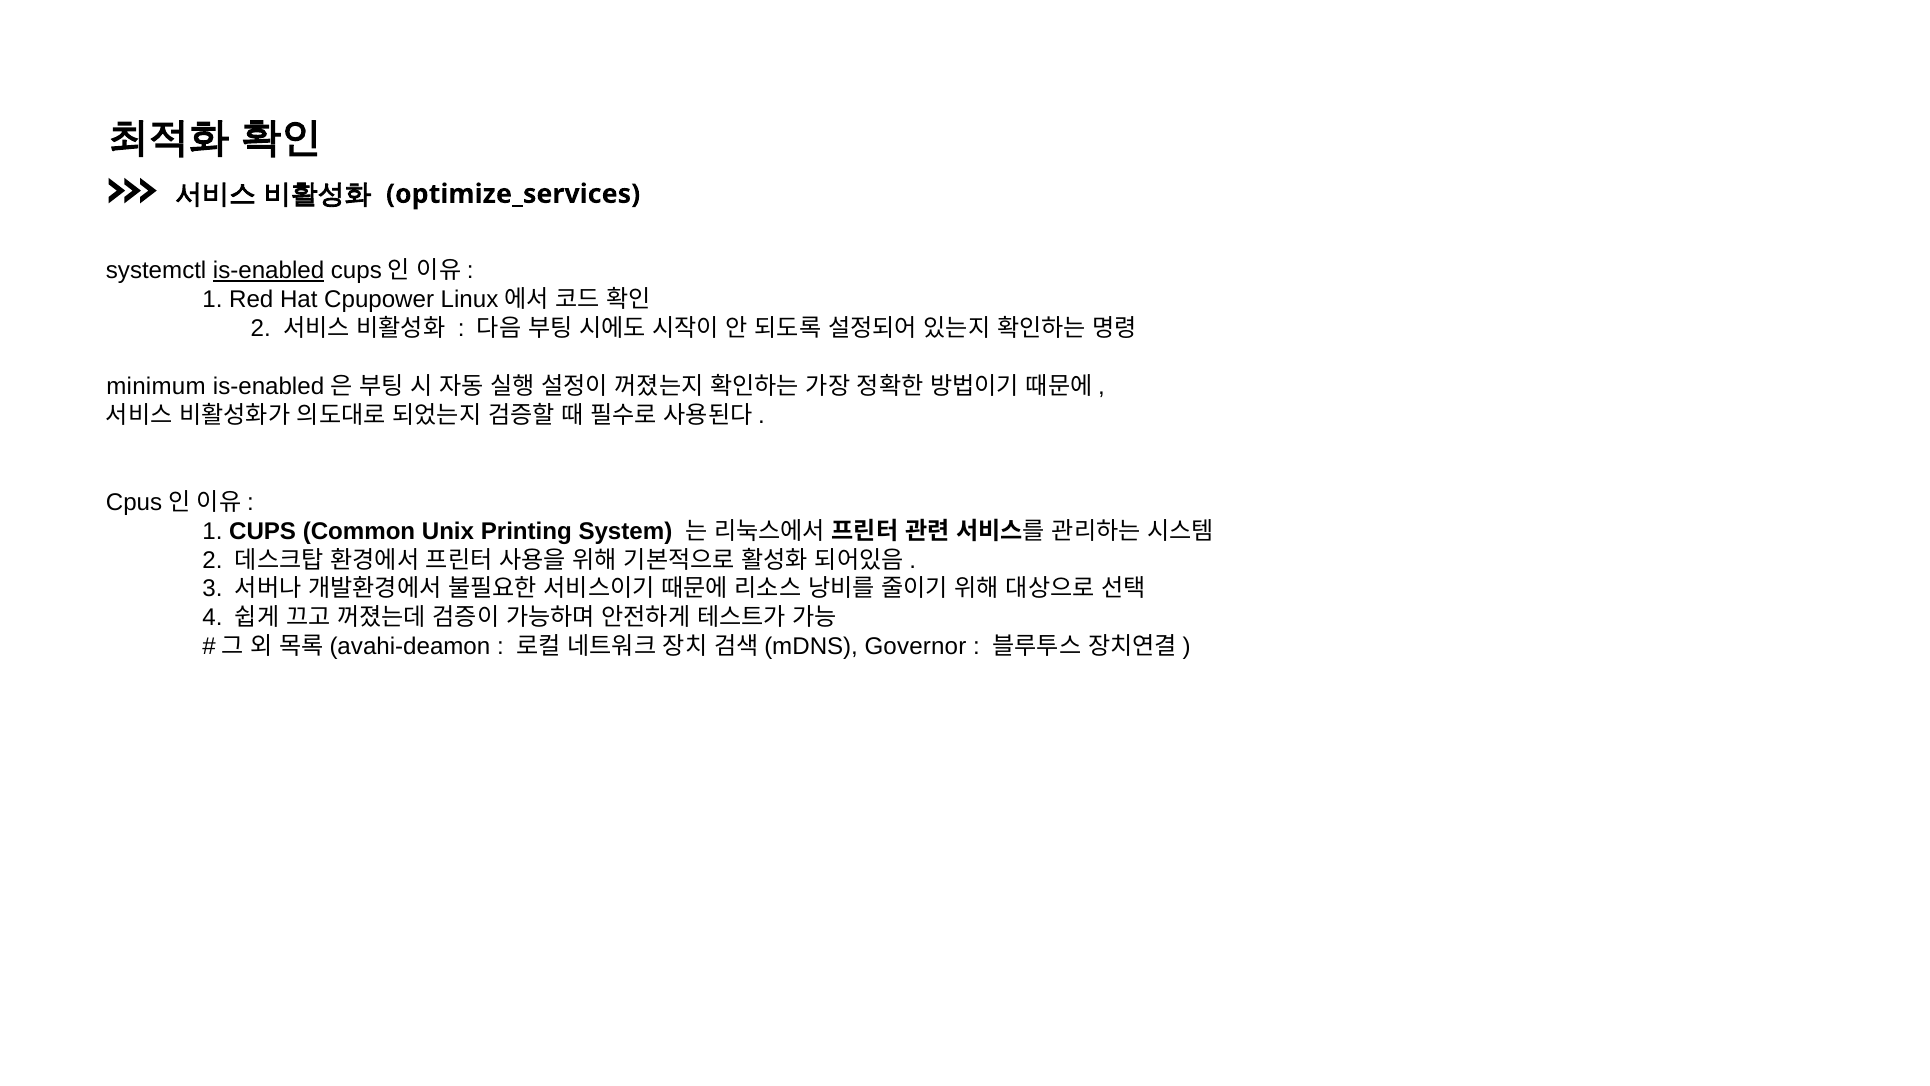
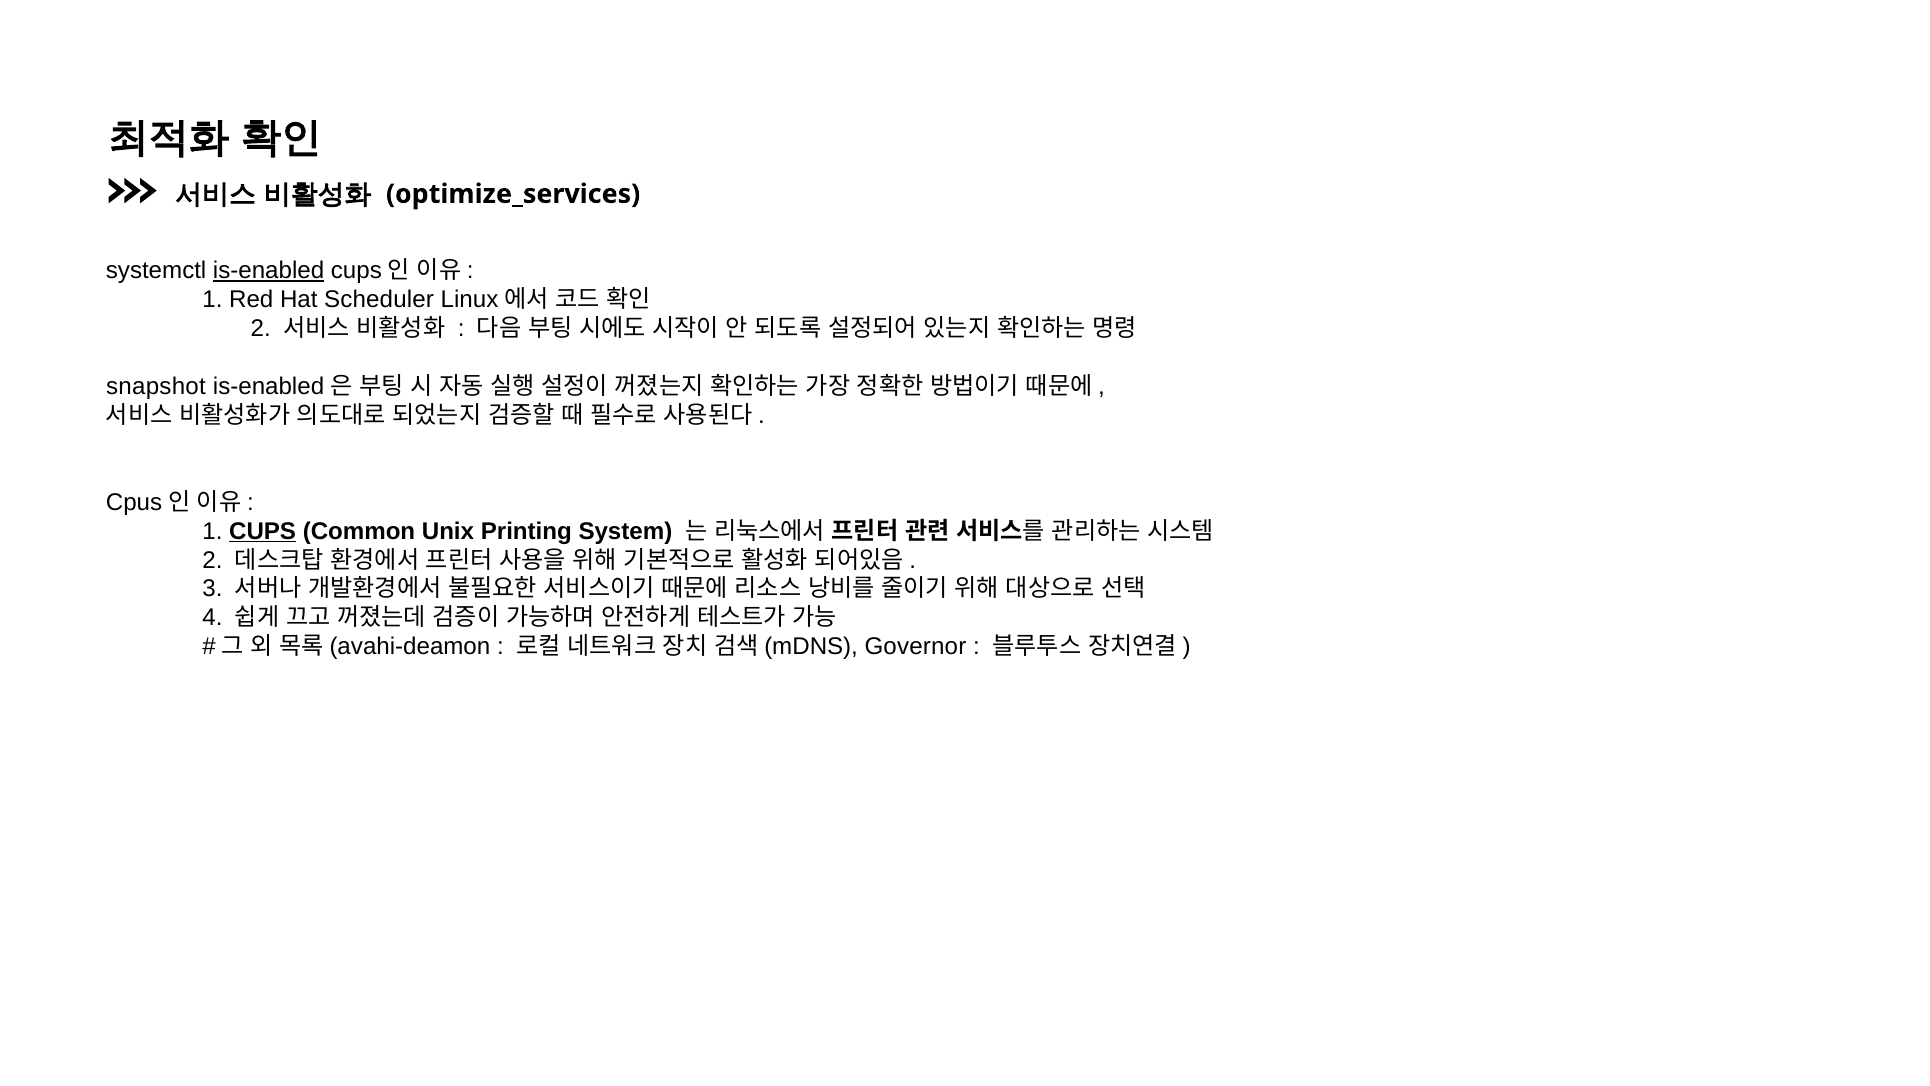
Cpupower: Cpupower -> Scheduler
minimum: minimum -> snapshot
CUPS at (263, 531) underline: none -> present
